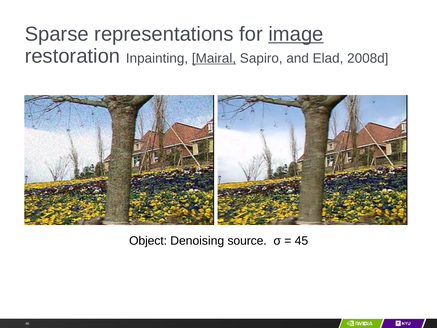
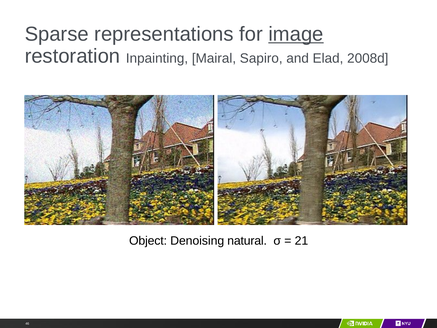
Mairal underline: present -> none
source: source -> natural
45: 45 -> 21
